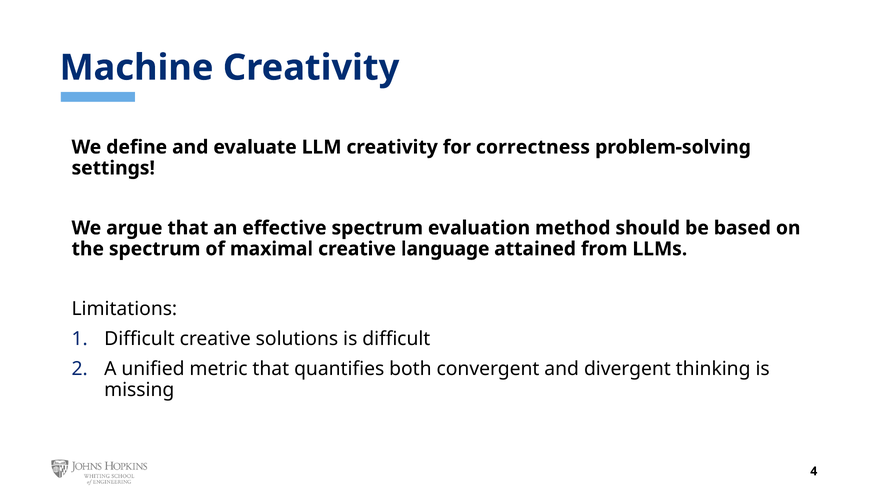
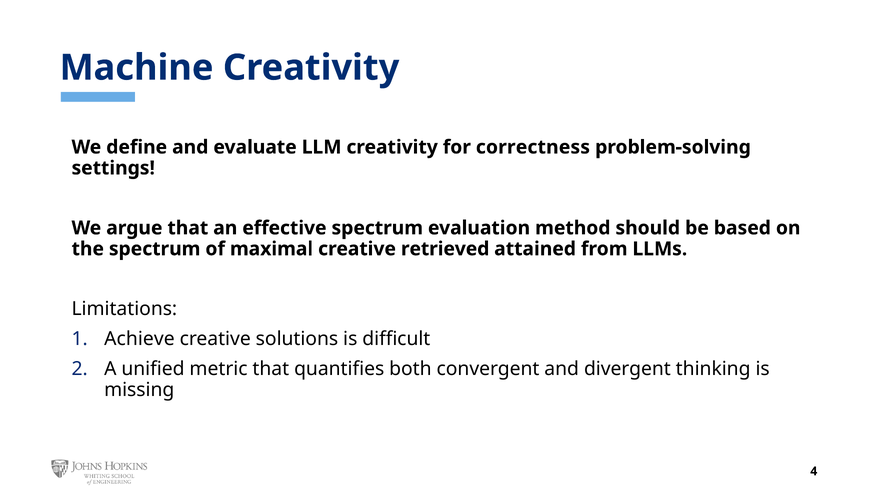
language: language -> retrieved
Difficult at (139, 338): Difficult -> Achieve
